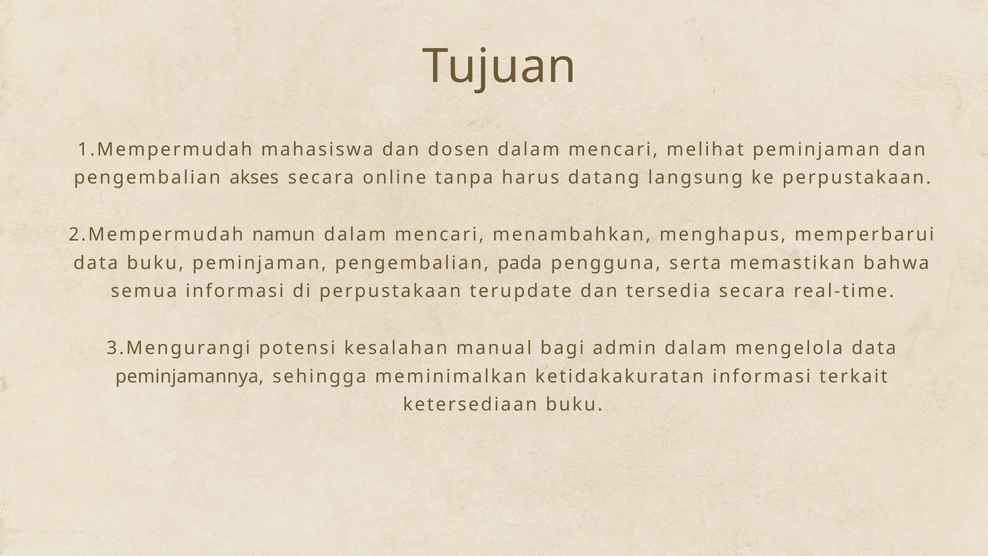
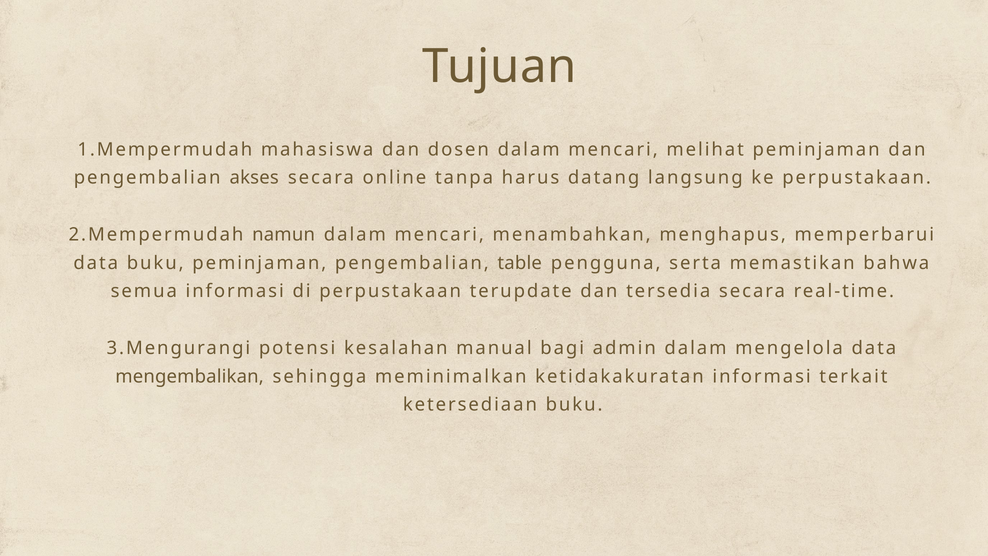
pada: pada -> table
peminjamannya: peminjamannya -> mengembalikan
